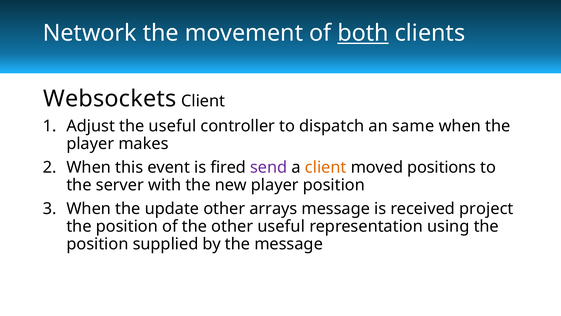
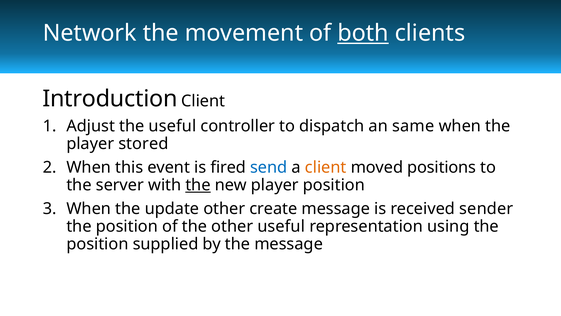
Websockets: Websockets -> Introduction
makes: makes -> stored
send colour: purple -> blue
the at (198, 185) underline: none -> present
arrays: arrays -> create
project: project -> sender
